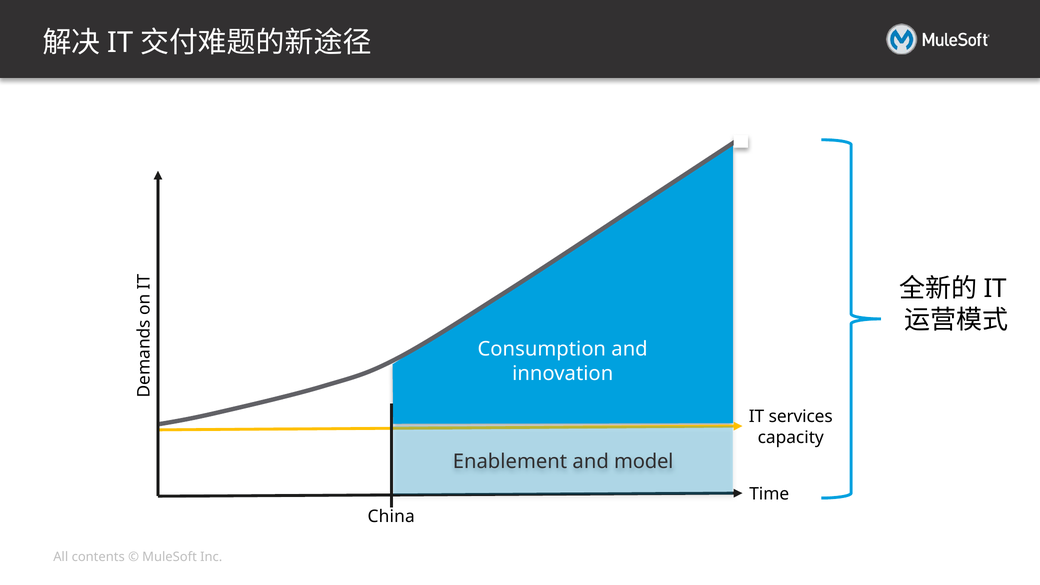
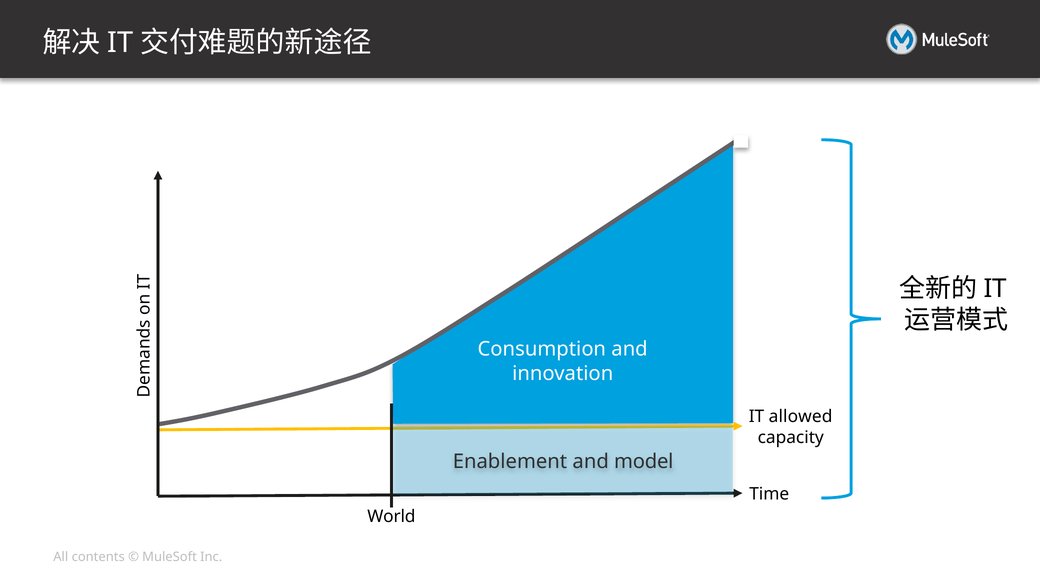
services: services -> allowed
China: China -> World
